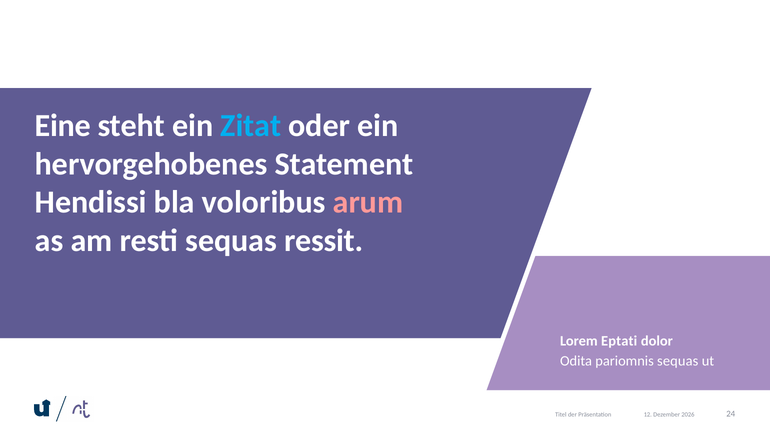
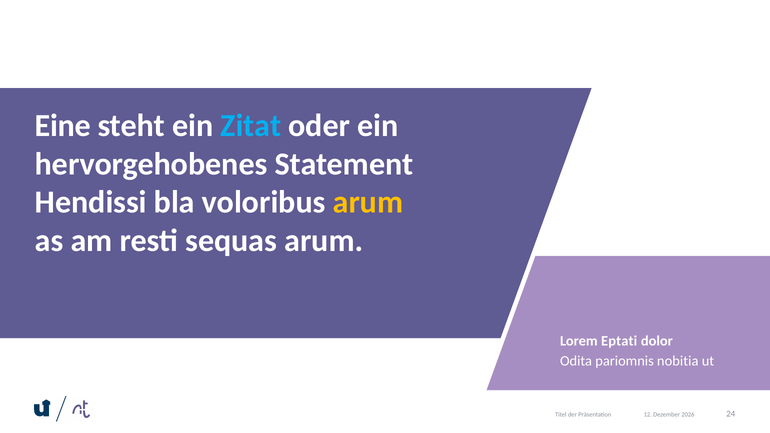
arum at (368, 202) colour: pink -> yellow
sequas ressit: ressit -> arum
pariomnis sequas: sequas -> nobitia
